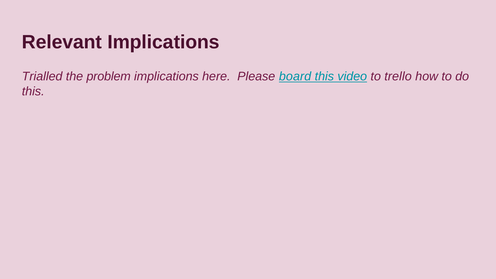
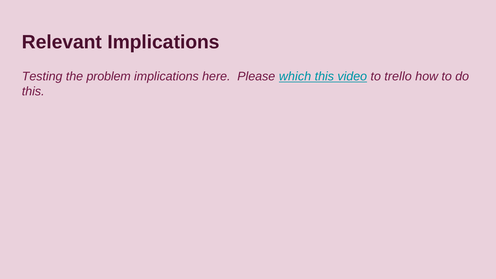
Trialled: Trialled -> Testing
board: board -> which
